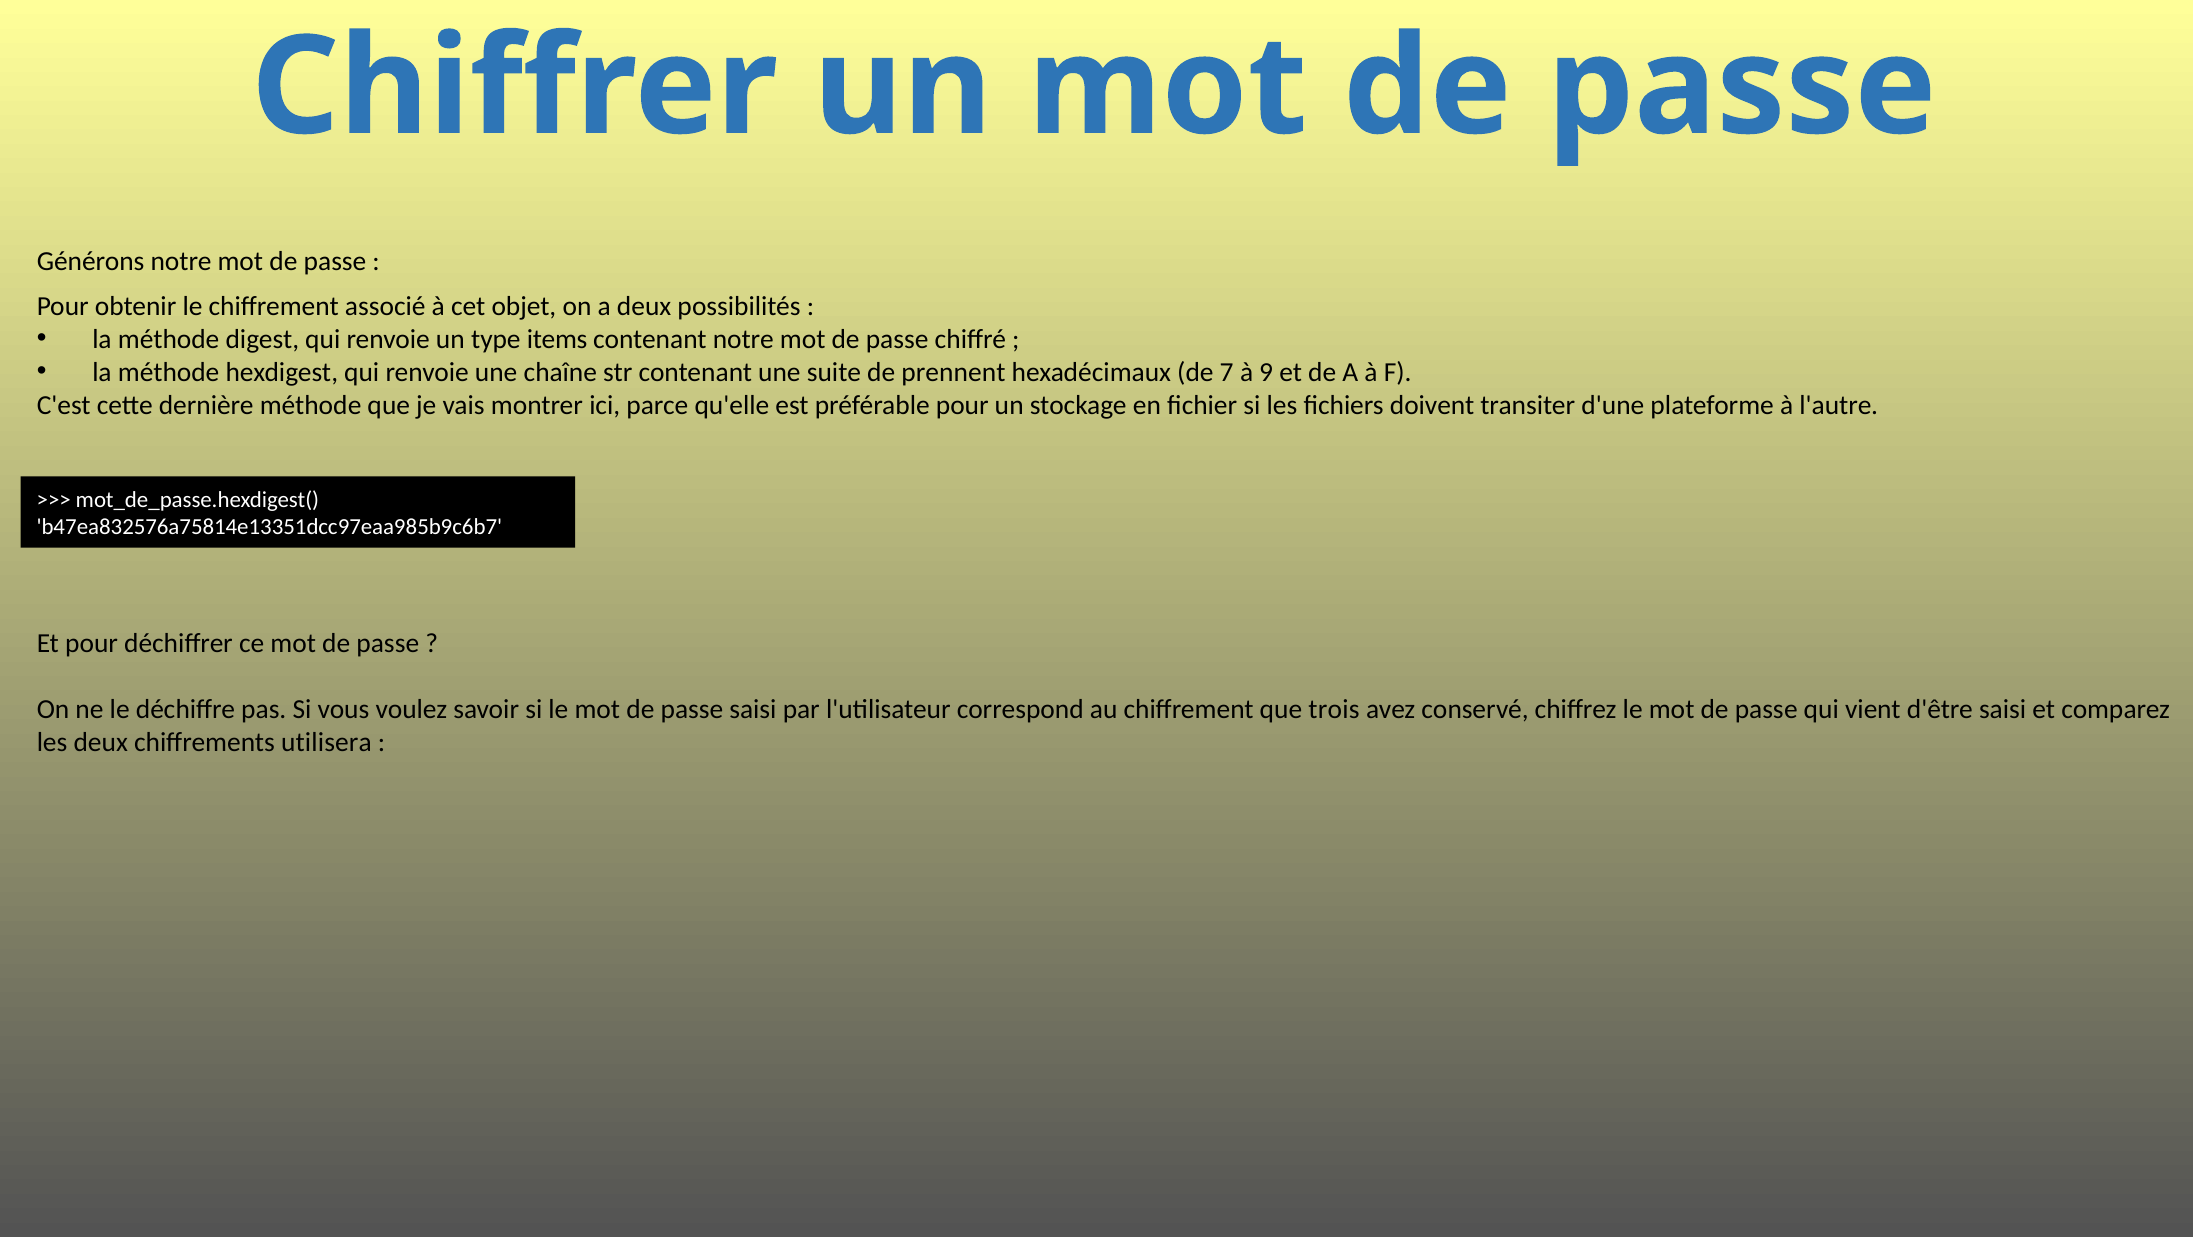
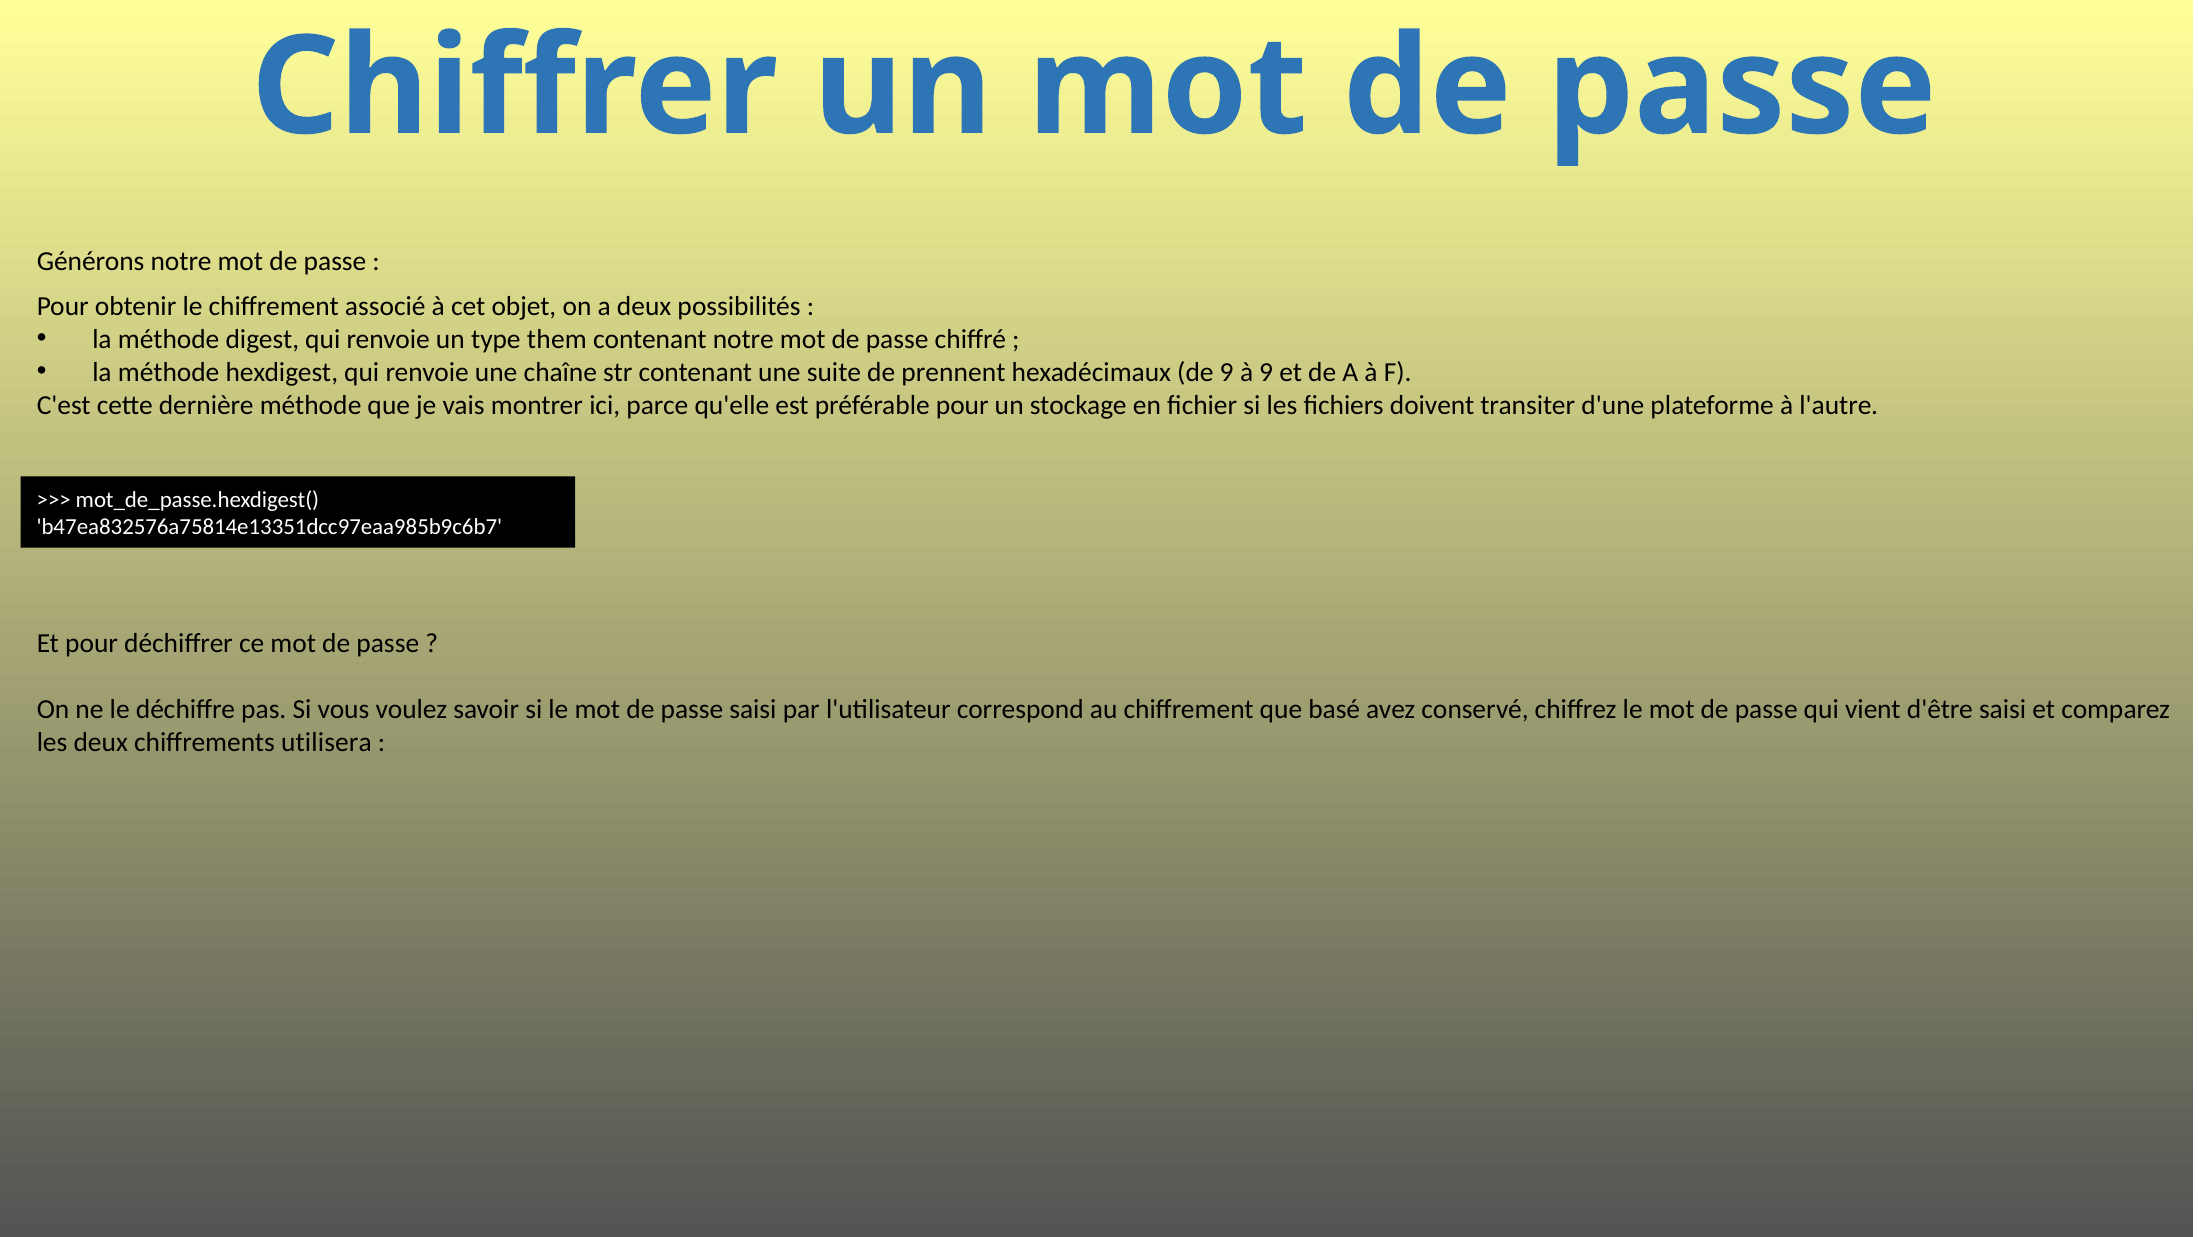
items: items -> them
de 7: 7 -> 9
trois: trois -> basé
